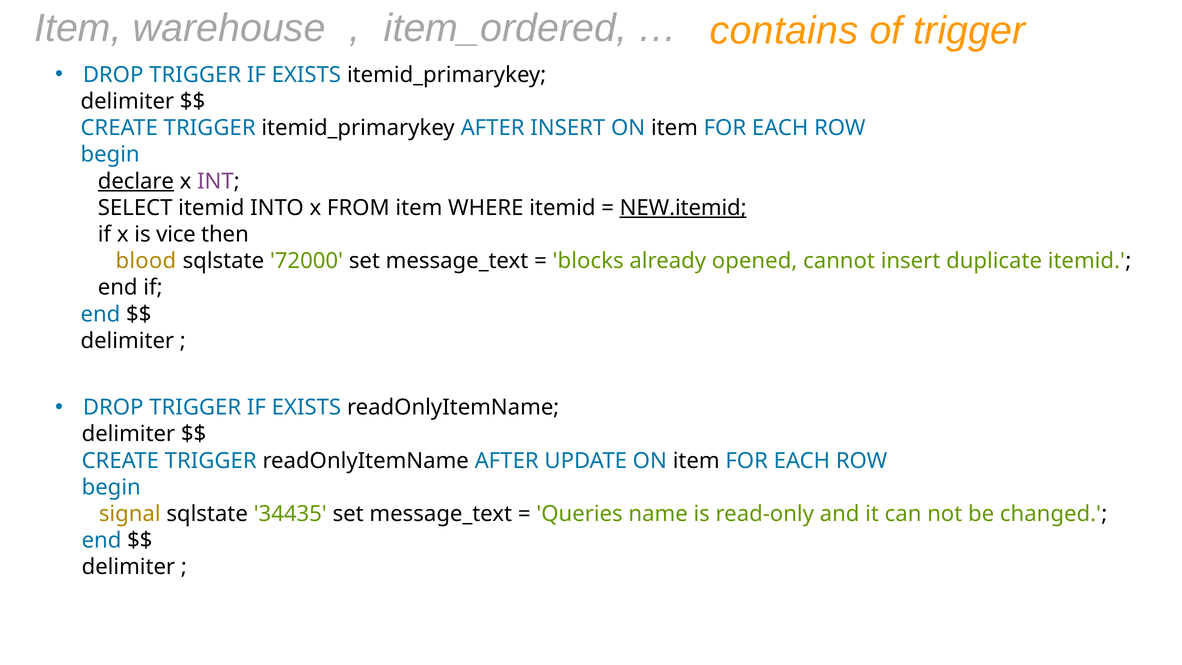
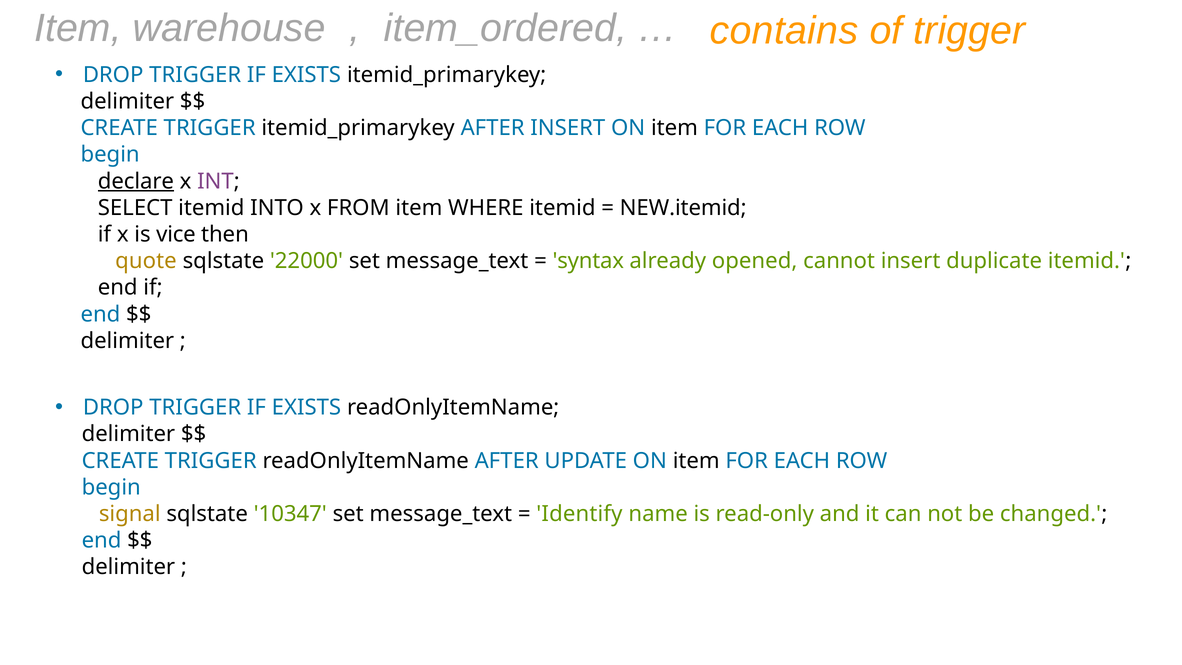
NEW.itemid underline: present -> none
blood: blood -> quote
72000: 72000 -> 22000
blocks: blocks -> syntax
34435: 34435 -> 10347
Queries: Queries -> Identify
